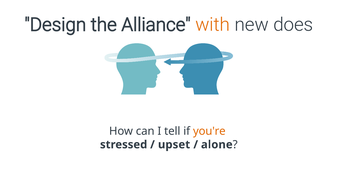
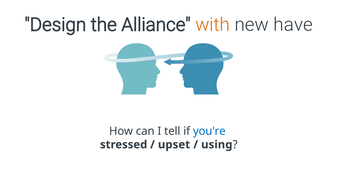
does: does -> have
you're colour: orange -> blue
alone: alone -> using
